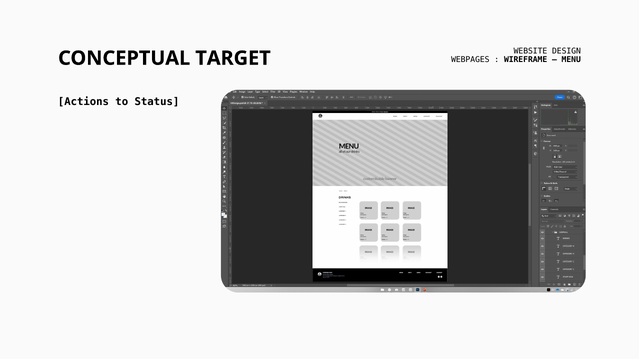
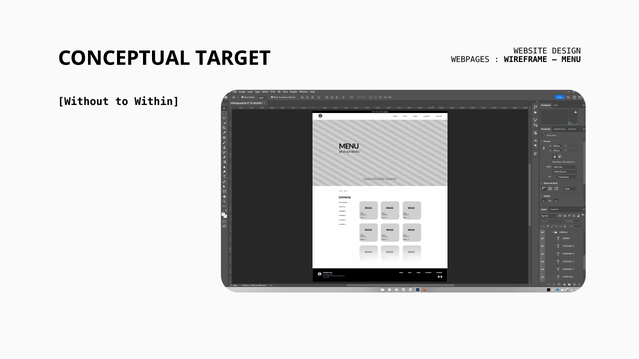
Actions: Actions -> Without
Status: Status -> Within
